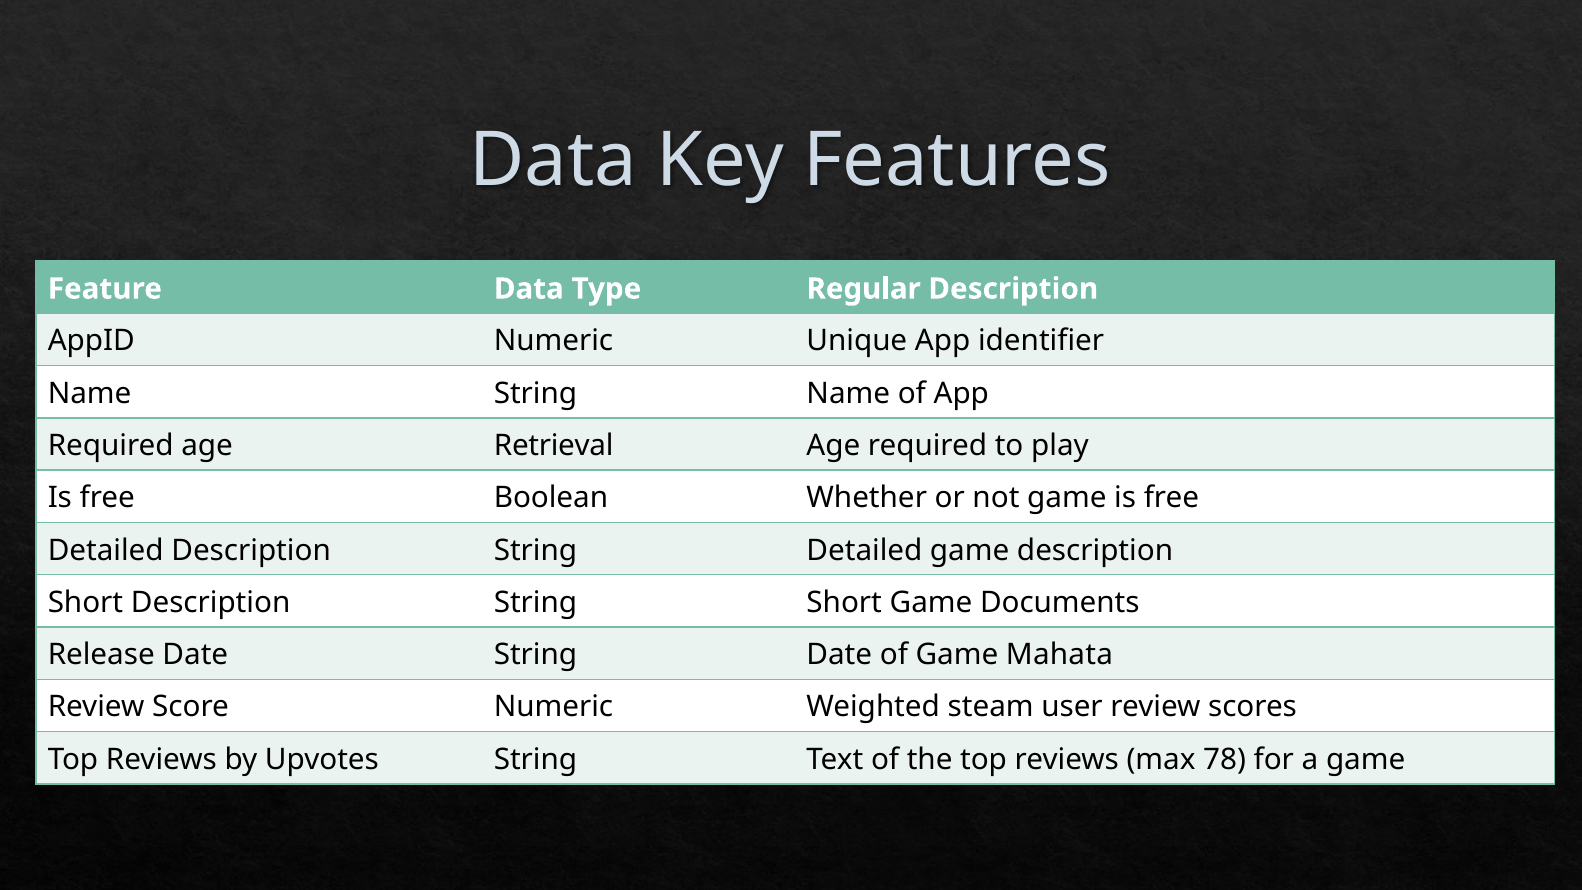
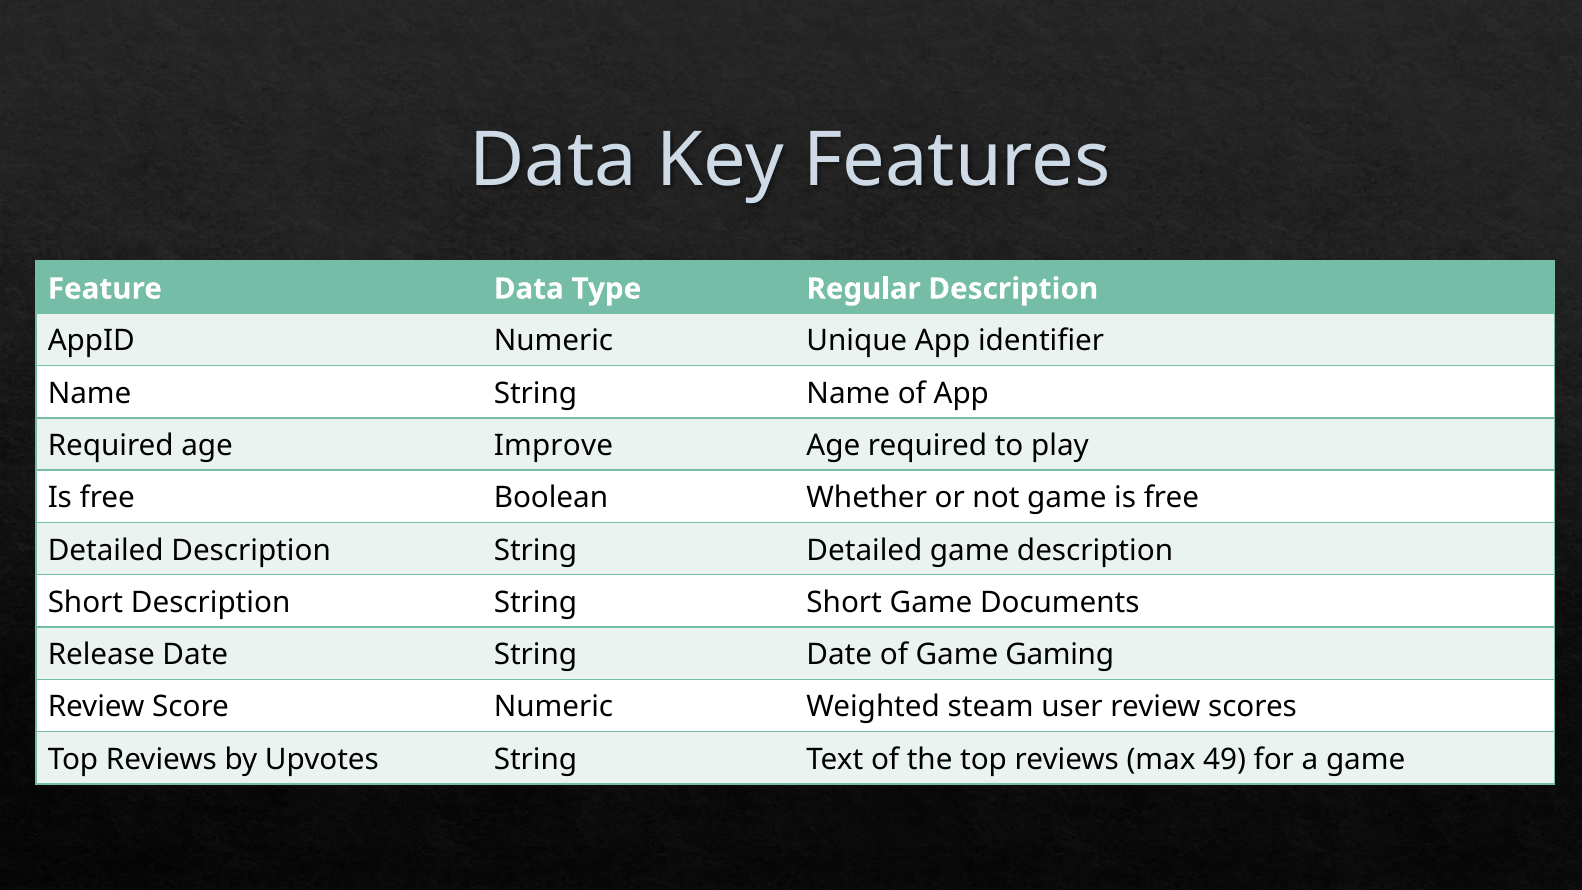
Retrieval: Retrieval -> Improve
Mahata: Mahata -> Gaming
78: 78 -> 49
